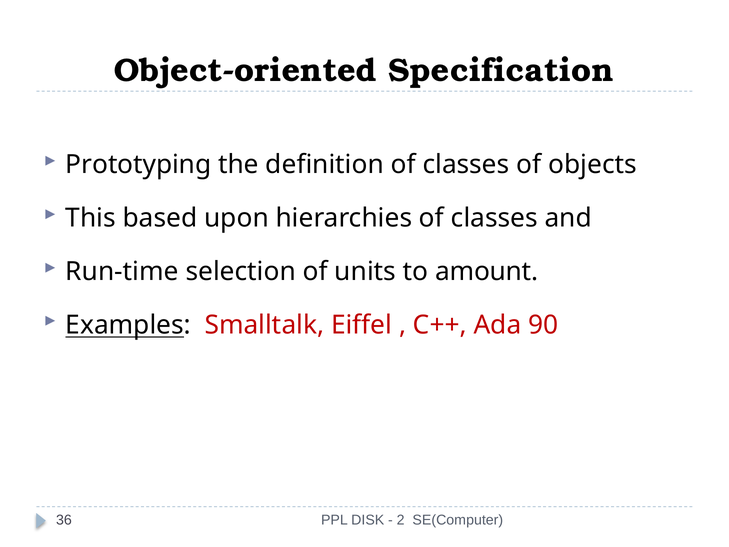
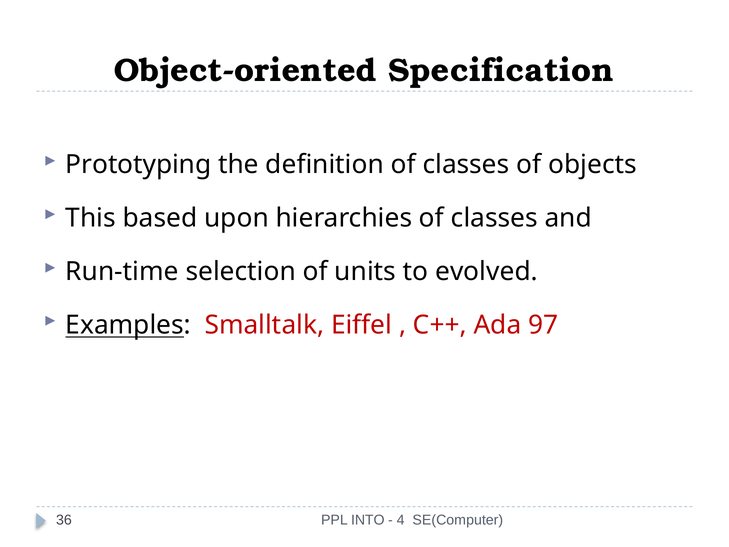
amount: amount -> evolved
90: 90 -> 97
DISK: DISK -> INTO
2: 2 -> 4
